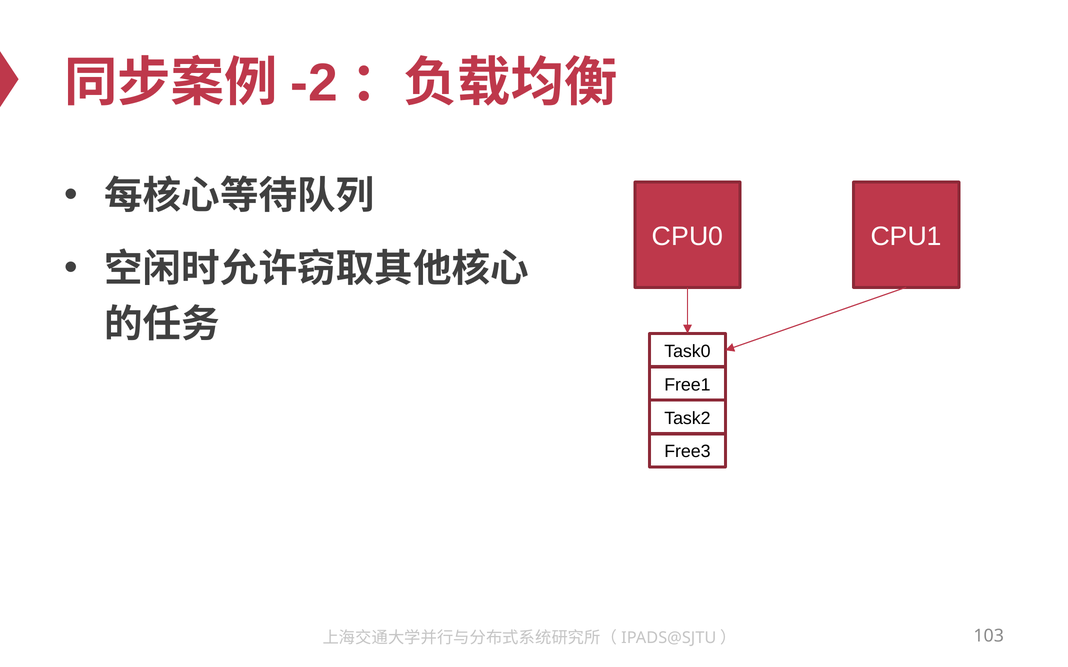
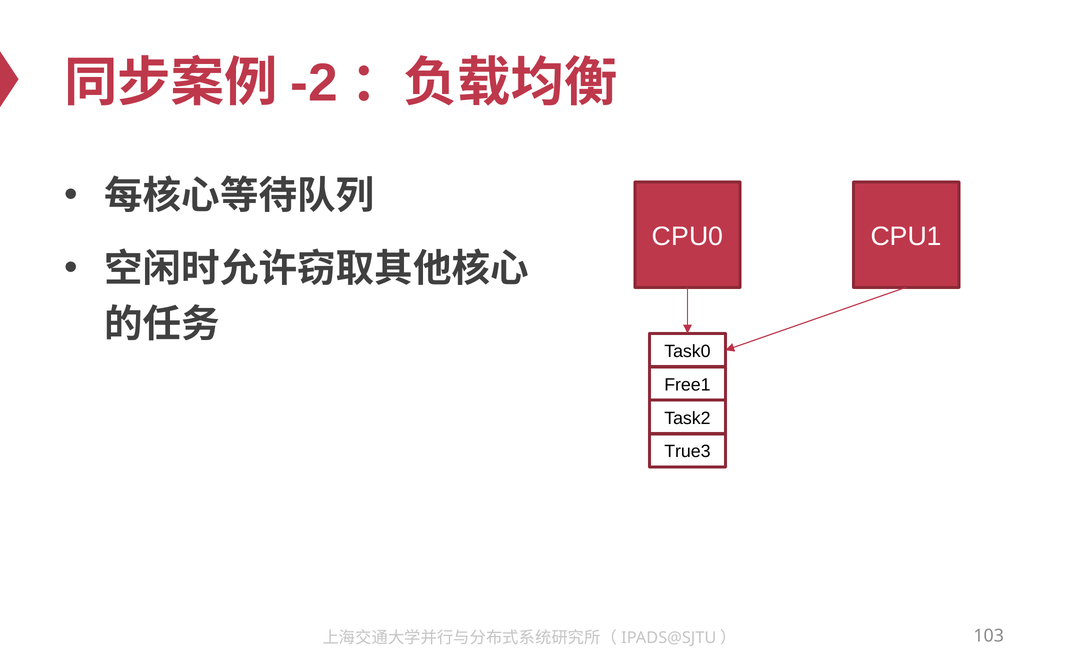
Free3: Free3 -> True3
